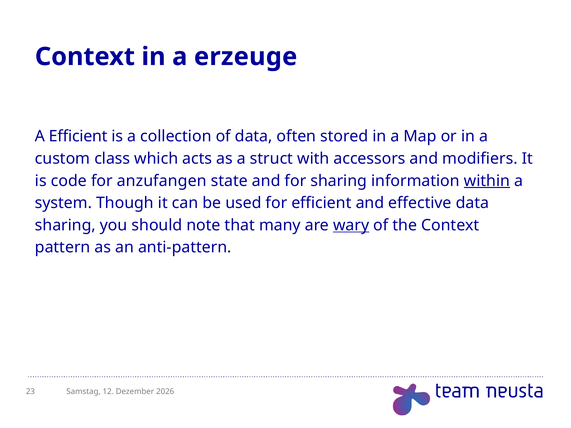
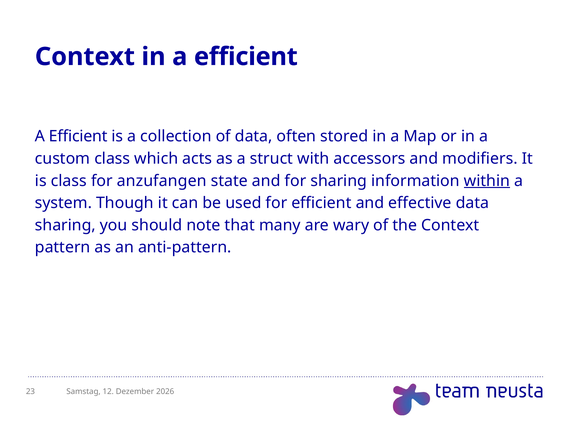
in a erzeuge: erzeuge -> efficient
is code: code -> class
wary underline: present -> none
